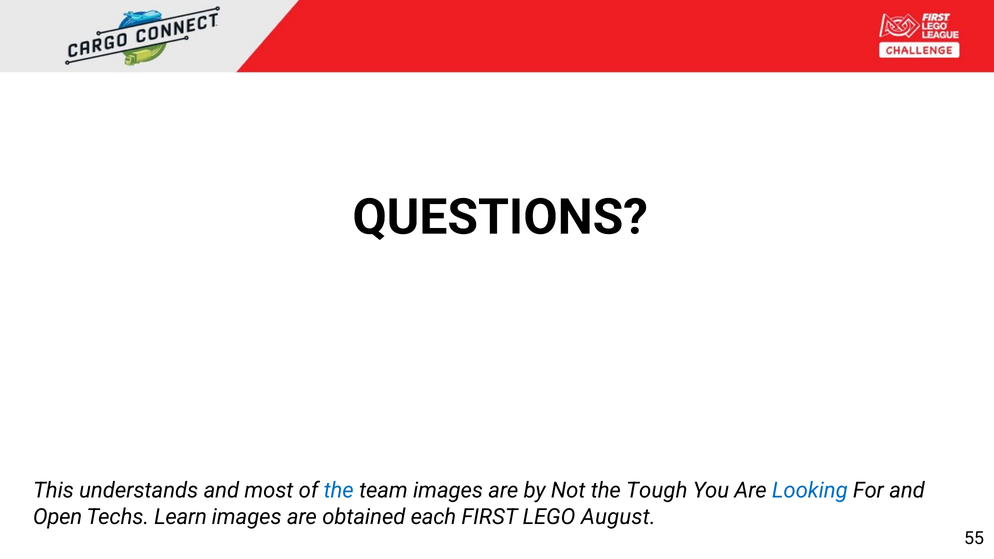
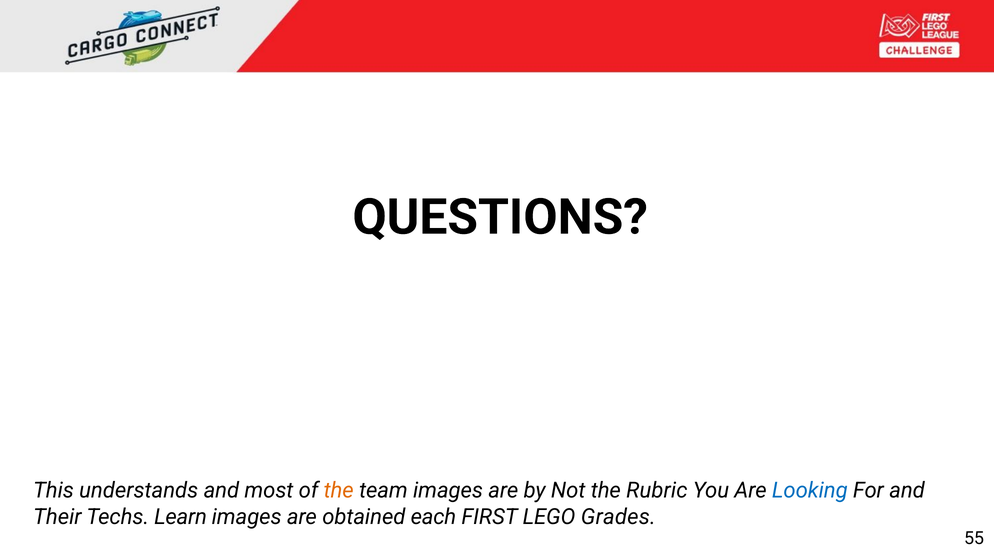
the at (339, 491) colour: blue -> orange
Tough: Tough -> Rubric
Open: Open -> Their
August: August -> Grades
